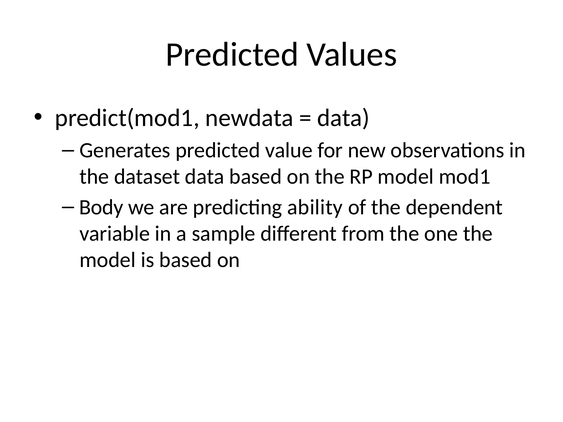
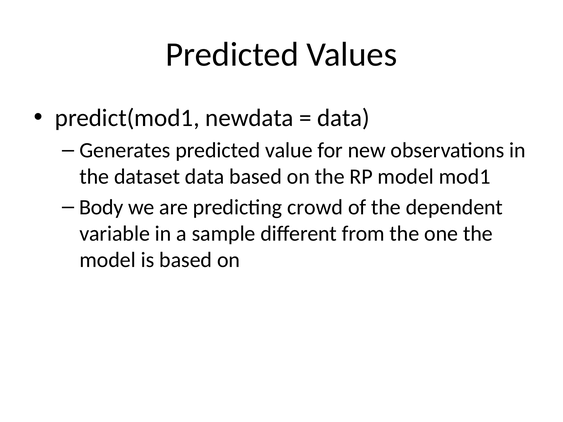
ability: ability -> crowd
